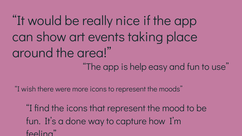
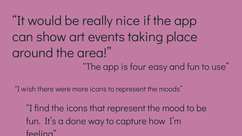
help: help -> four
